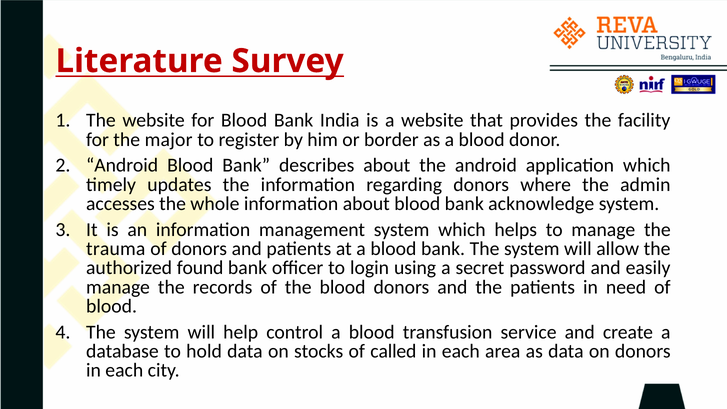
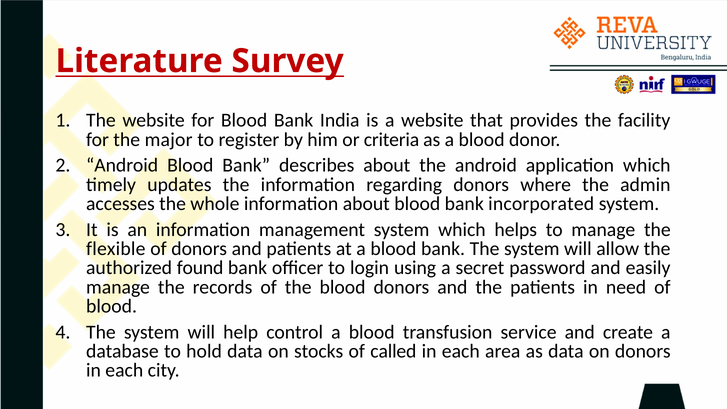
border: border -> criteria
acknowledge: acknowledge -> incorporated
trauma: trauma -> flexible
